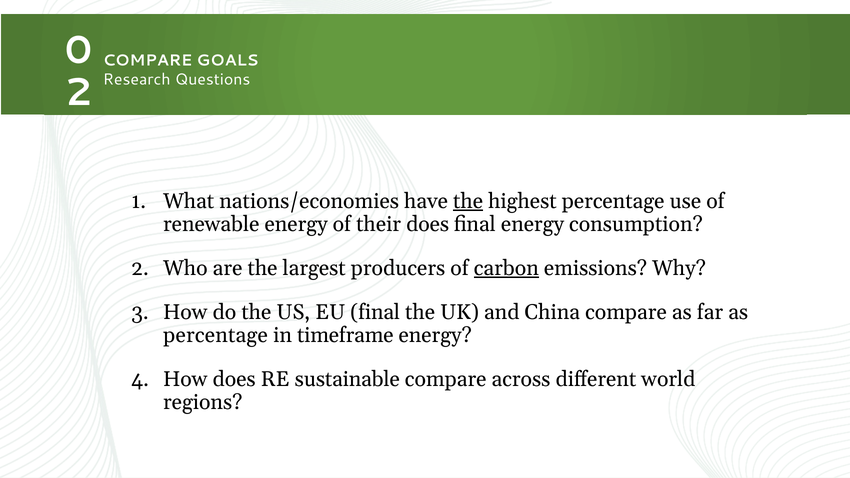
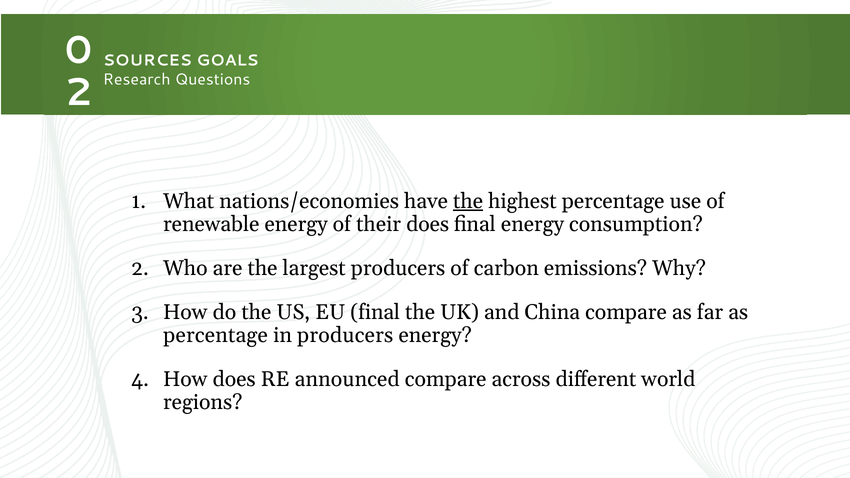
COMPARE at (148, 61): COMPARE -> SOURCES
carbon underline: present -> none
in timeframe: timeframe -> producers
sustainable: sustainable -> announced
